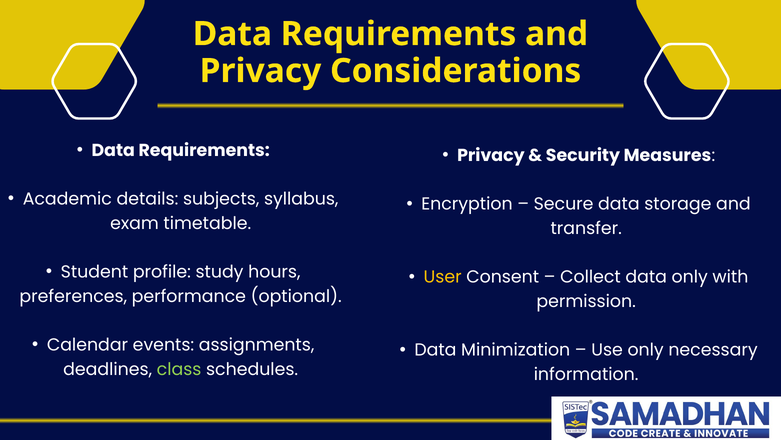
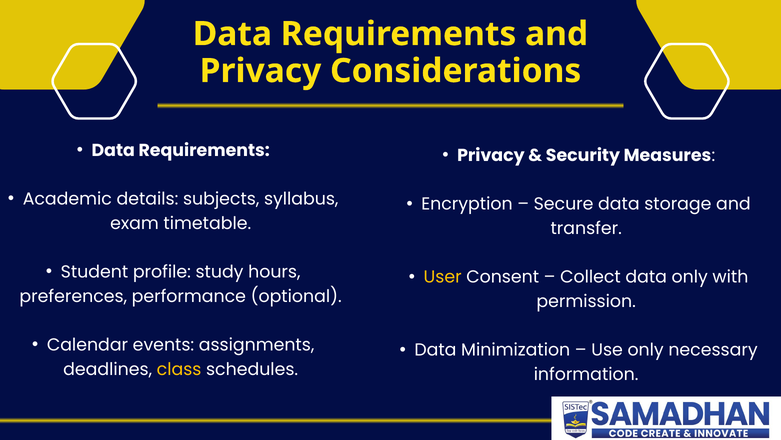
class colour: light green -> yellow
